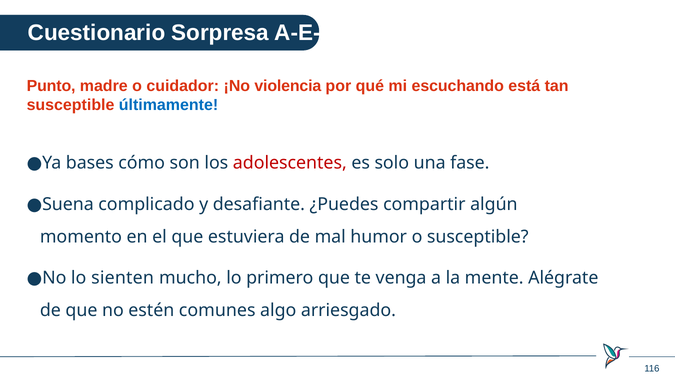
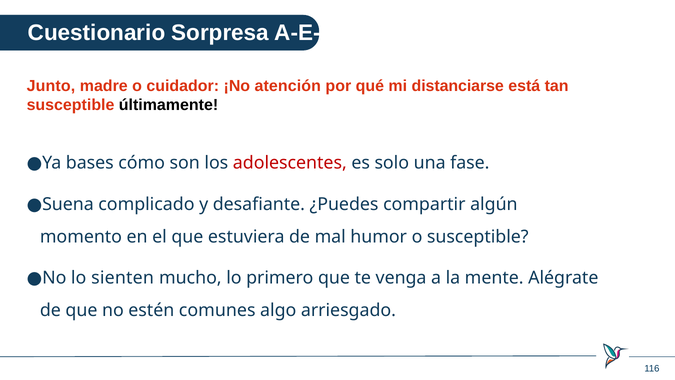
Punto: Punto -> Junto
violencia: violencia -> atención
escuchando: escuchando -> distanciarse
últimamente colour: blue -> black
